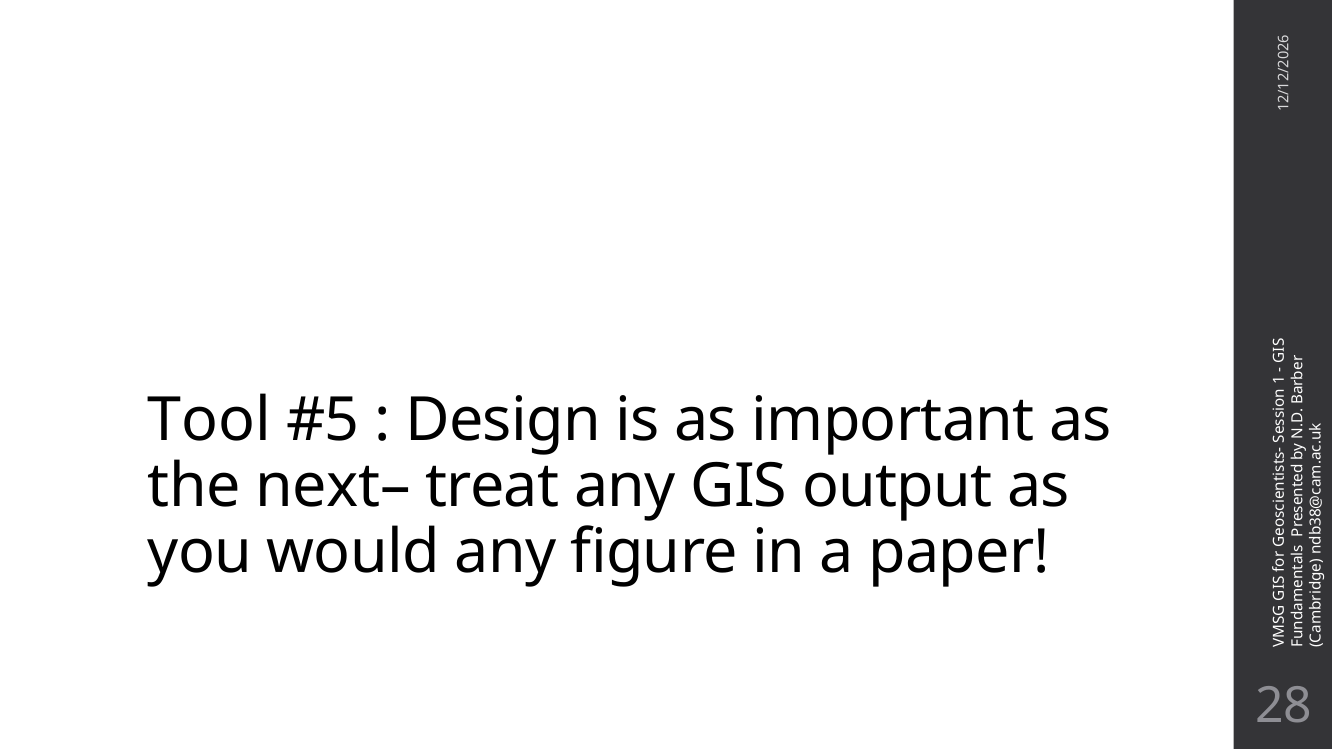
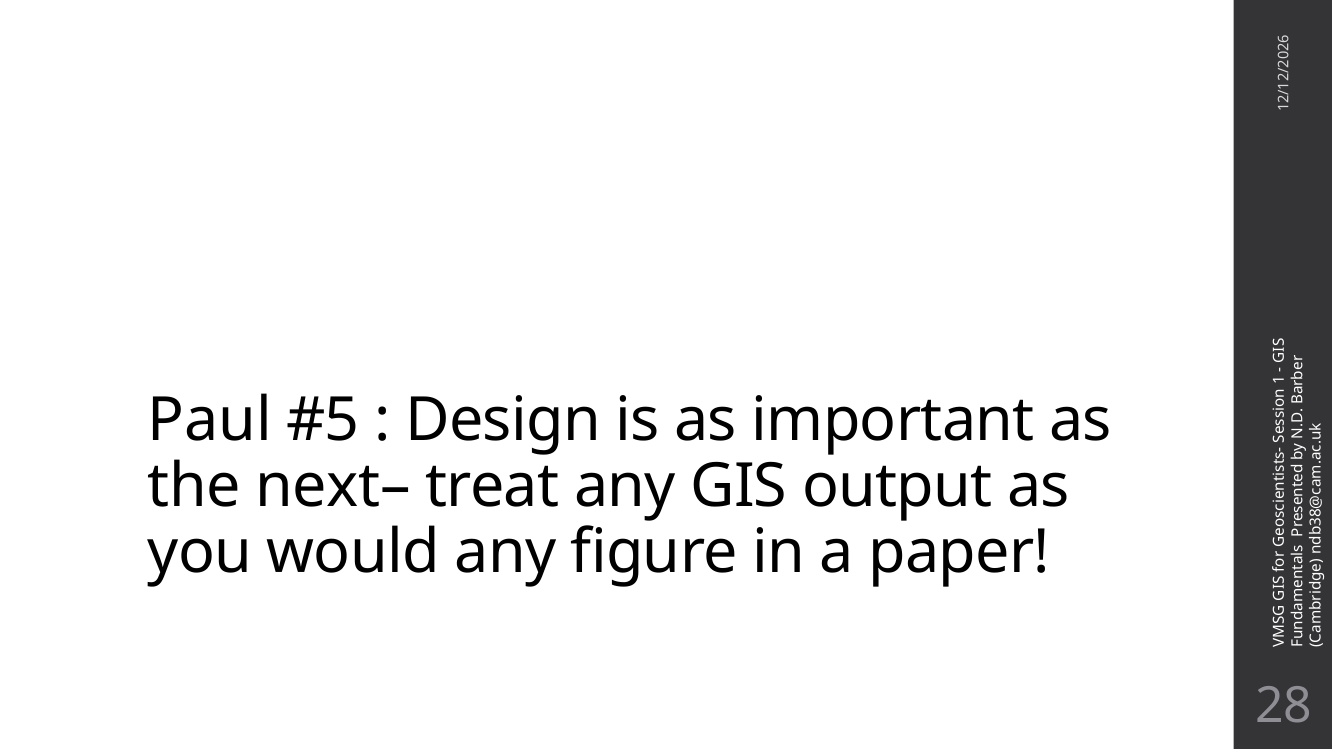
Tool: Tool -> Paul
